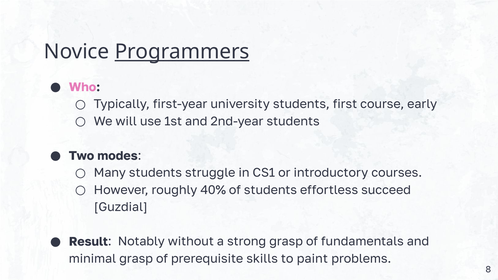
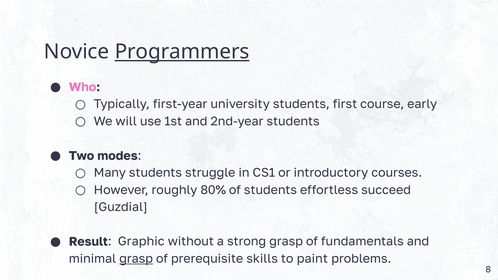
40%: 40% -> 80%
Notably: Notably -> Graphic
grasp at (136, 259) underline: none -> present
